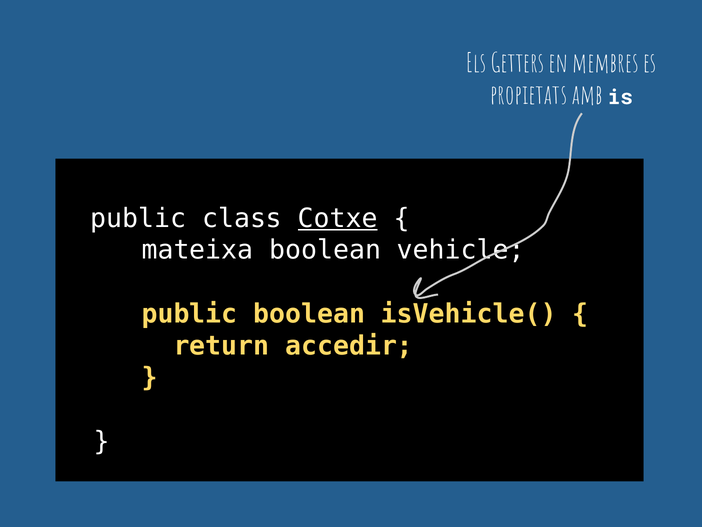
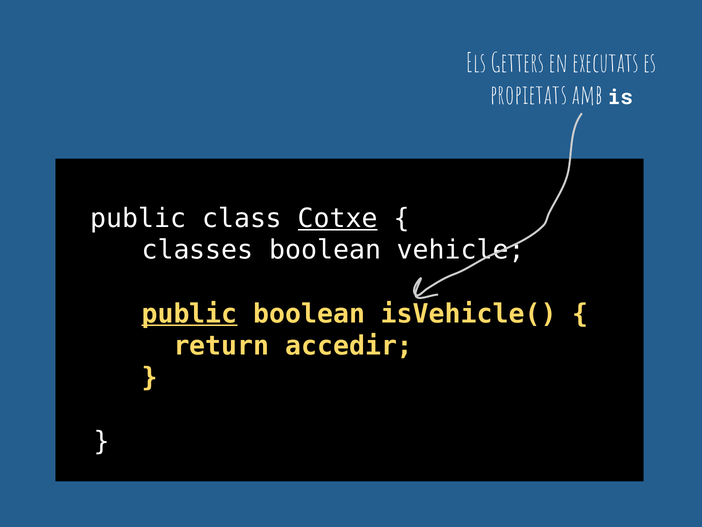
membres: membres -> executats
mateixa: mateixa -> classes
public at (189, 314) underline: none -> present
